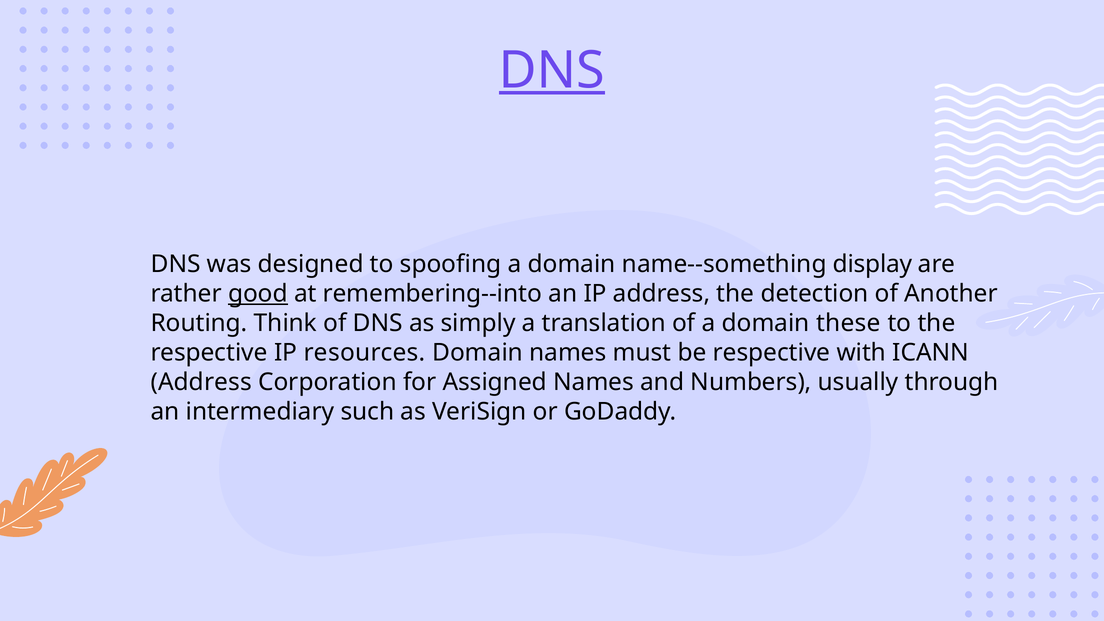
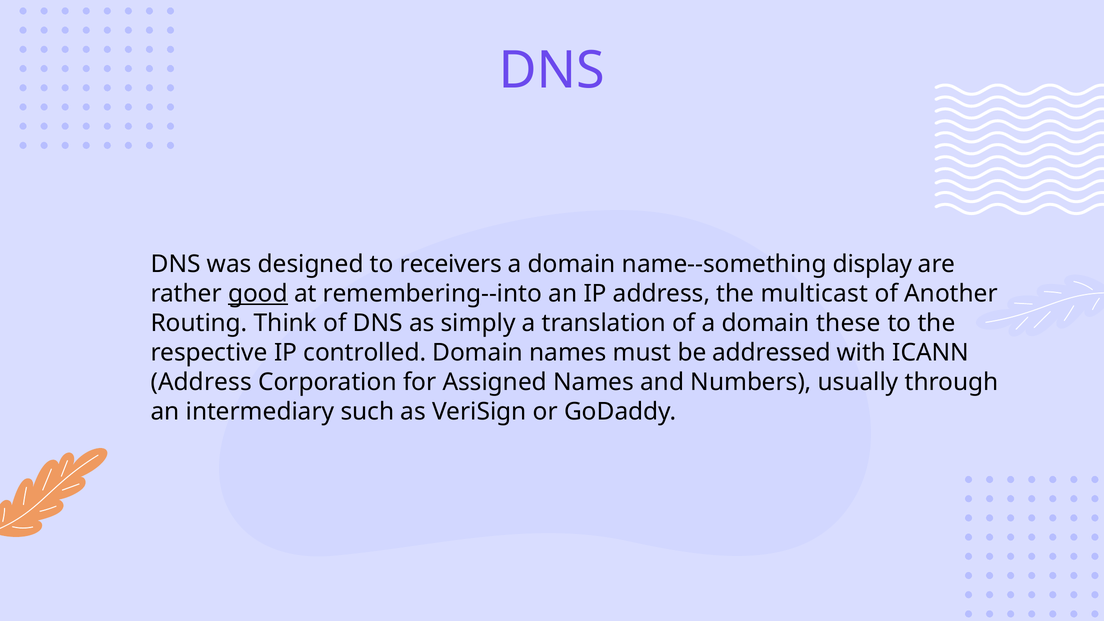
DNS at (552, 70) underline: present -> none
spoofing: spoofing -> receivers
detection: detection -> multicast
resources: resources -> controlled
be respective: respective -> addressed
